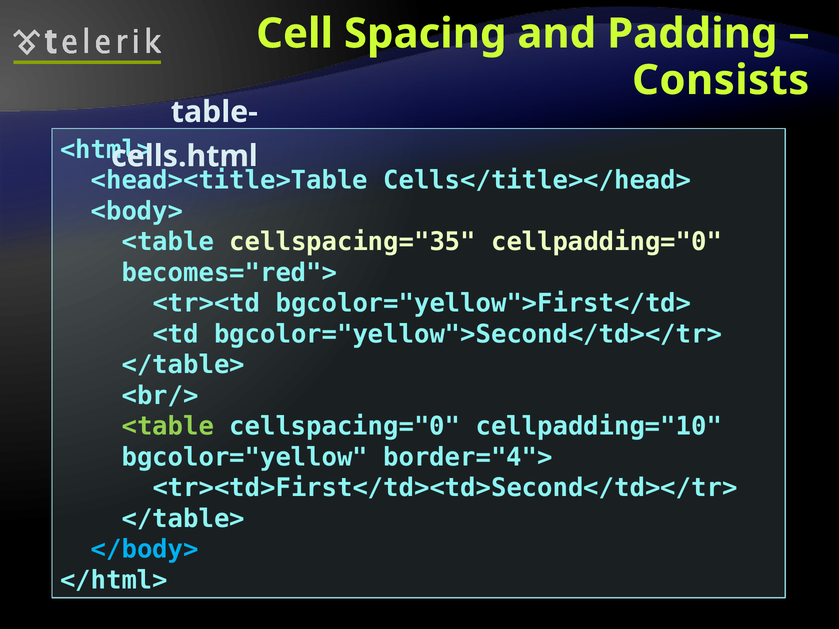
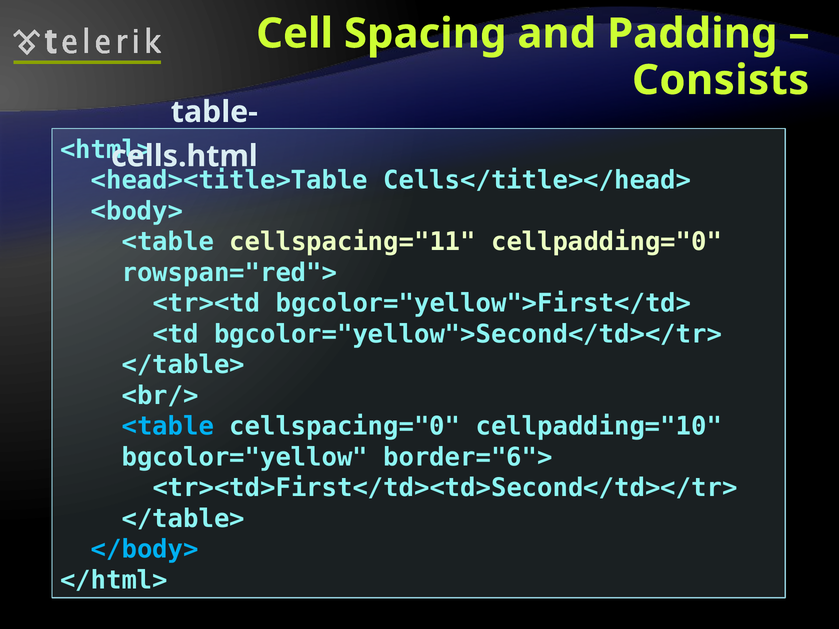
cellspacing="35: cellspacing="35 -> cellspacing="11
becomes="red">: becomes="red"> -> rowspan="red">
<table at (168, 427) colour: light green -> light blue
border="4">: border="4"> -> border="6">
